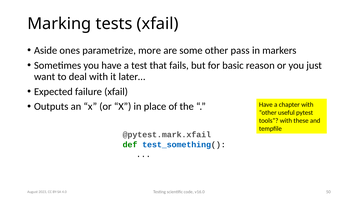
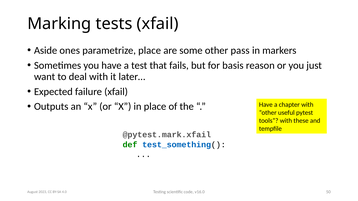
parametrize more: more -> place
basic: basic -> basis
